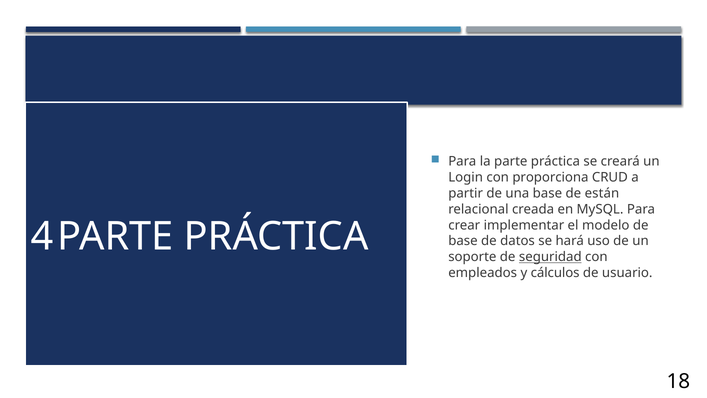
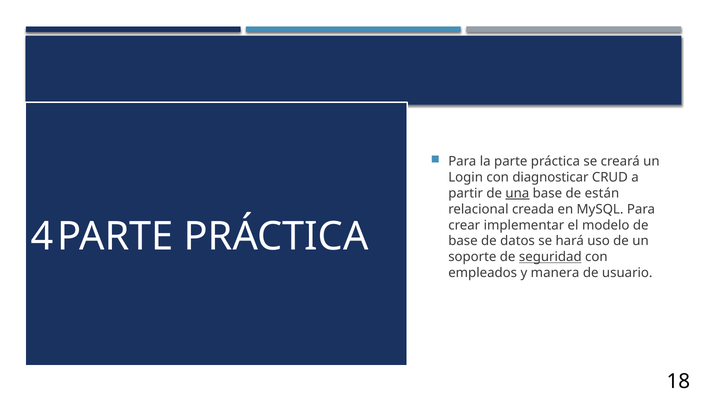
proporciona: proporciona -> diagnosticar
una underline: none -> present
cálculos: cálculos -> manera
